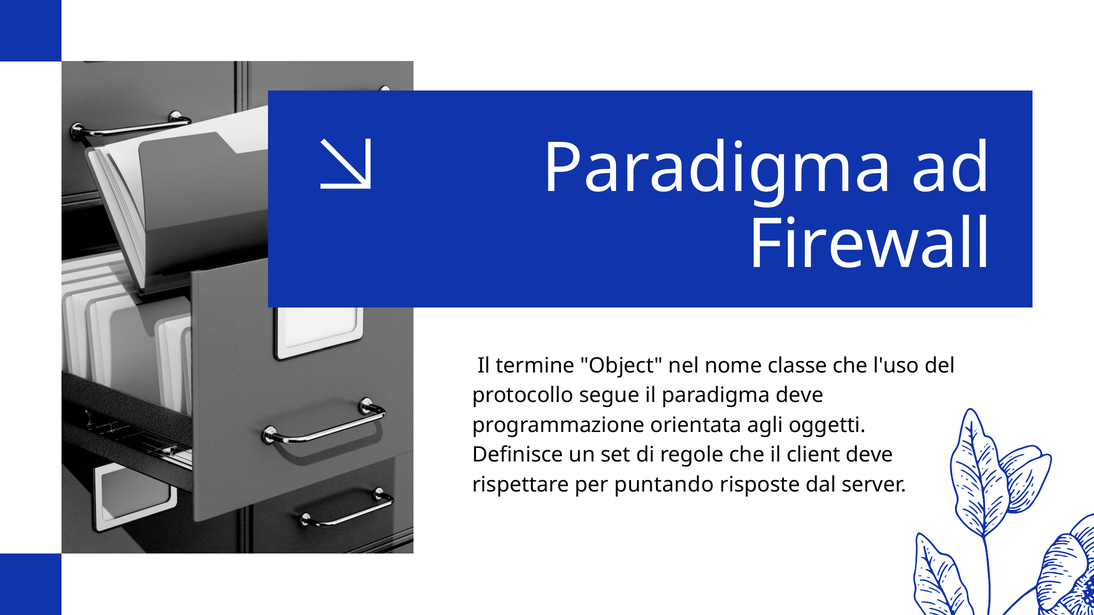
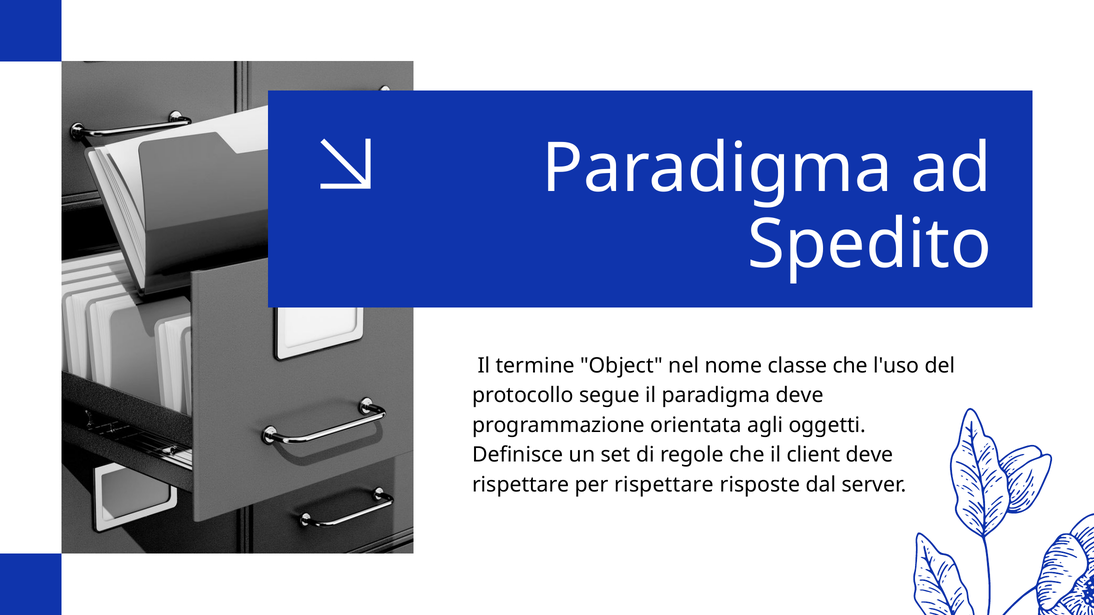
Firewall: Firewall -> Spedito
per puntando: puntando -> rispettare
